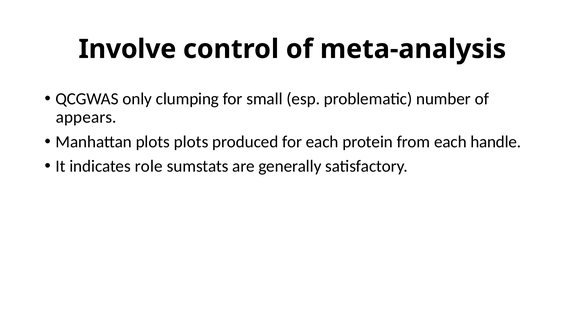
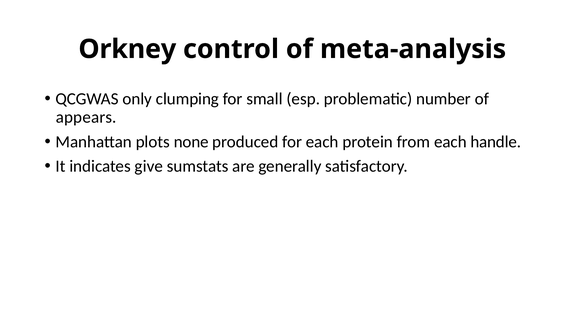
Involve: Involve -> Orkney
plots plots: plots -> none
role: role -> give
